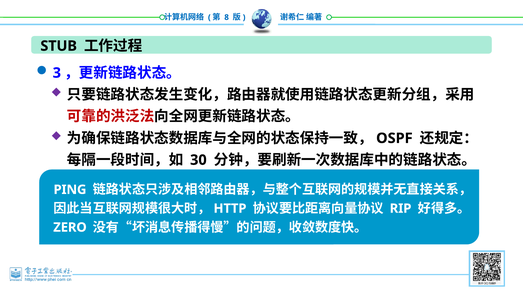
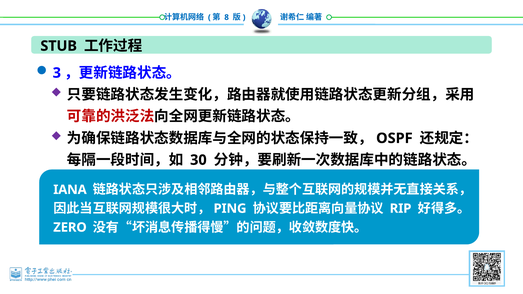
PING: PING -> IANA
HTTP: HTTP -> PING
